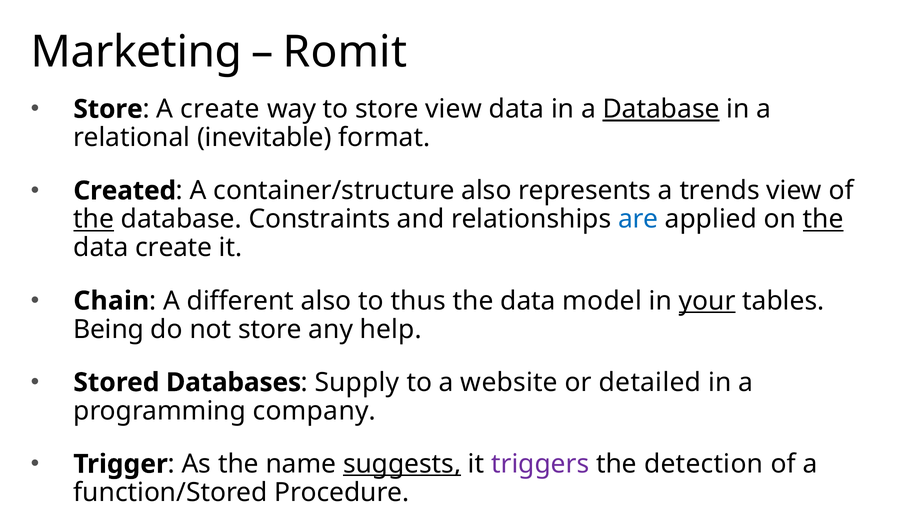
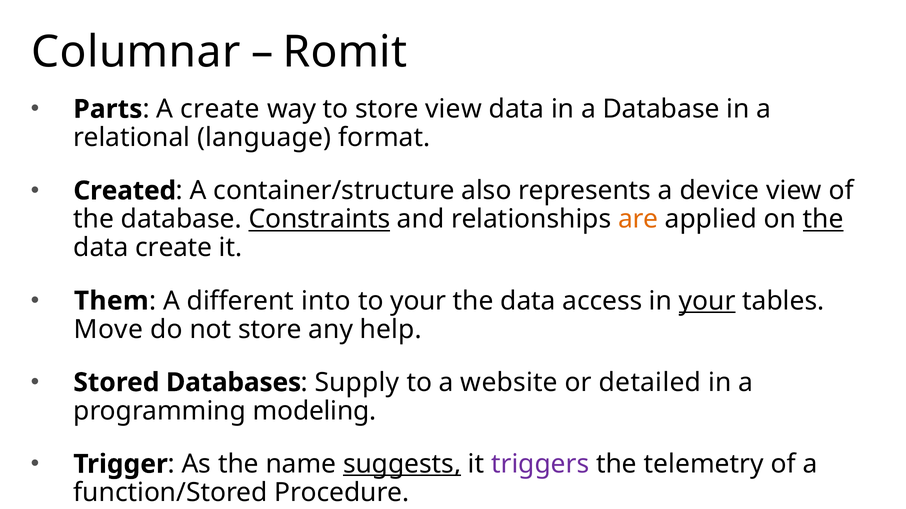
Marketing: Marketing -> Columnar
Store at (108, 109): Store -> Parts
Database at (661, 109) underline: present -> none
inevitable: inevitable -> language
trends: trends -> device
the at (94, 220) underline: present -> none
Constraints underline: none -> present
are colour: blue -> orange
Chain: Chain -> Them
different also: also -> into
to thus: thus -> your
model: model -> access
Being: Being -> Move
company: company -> modeling
detection: detection -> telemetry
